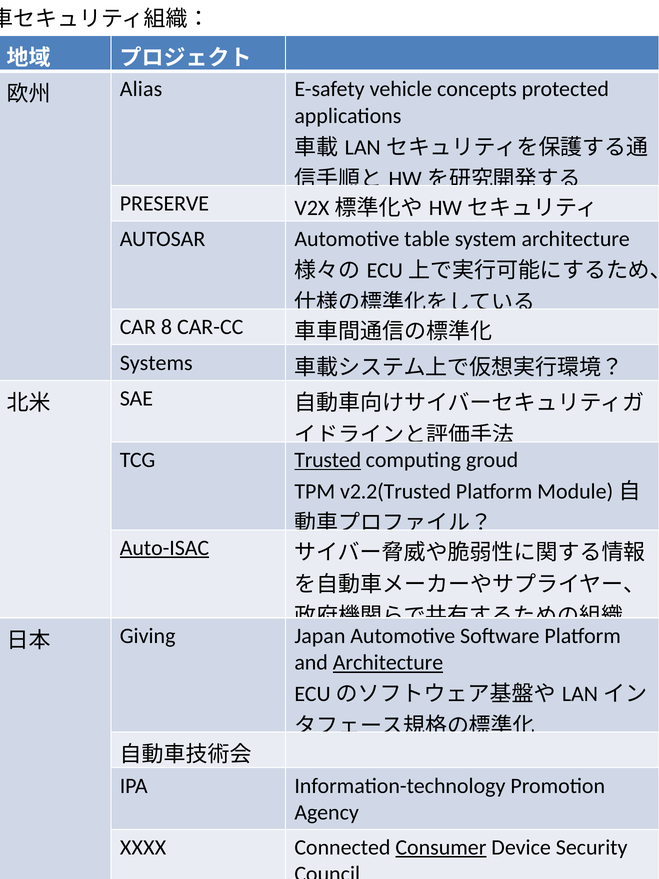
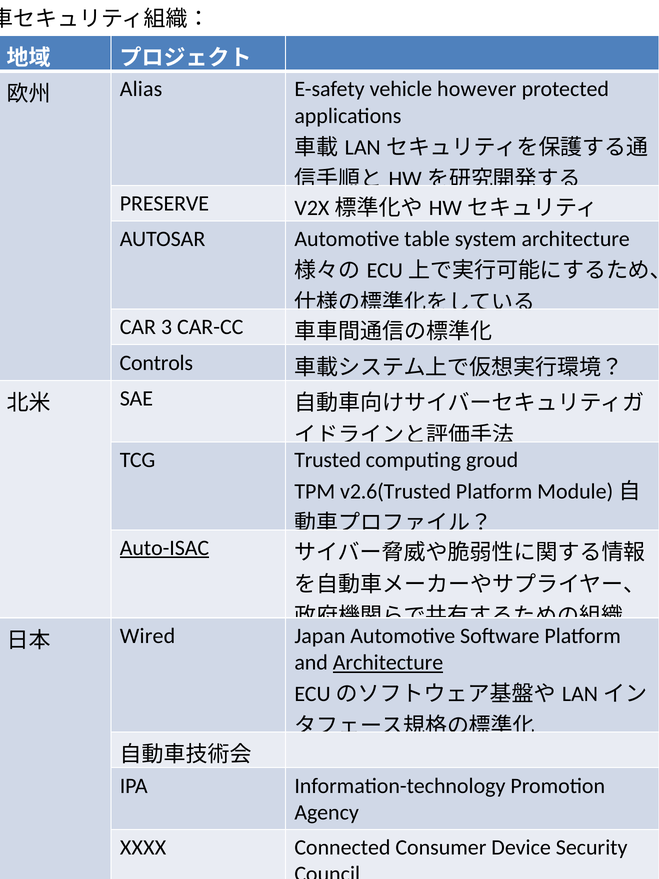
concepts: concepts -> however
8: 8 -> 3
Systems: Systems -> Controls
Trusted underline: present -> none
v2.2(Trusted: v2.2(Trusted -> v2.6(Trusted
Giving: Giving -> Wired
Consumer underline: present -> none
